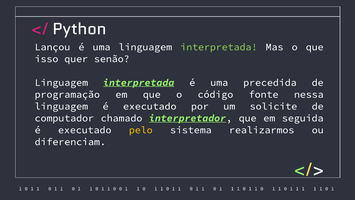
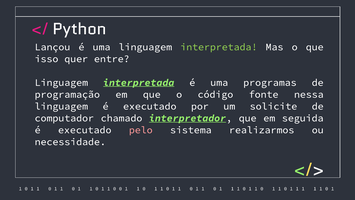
senão: senão -> entre
precedida: precedida -> programas
pelo colour: yellow -> pink
diferenciam: diferenciam -> necessidade
